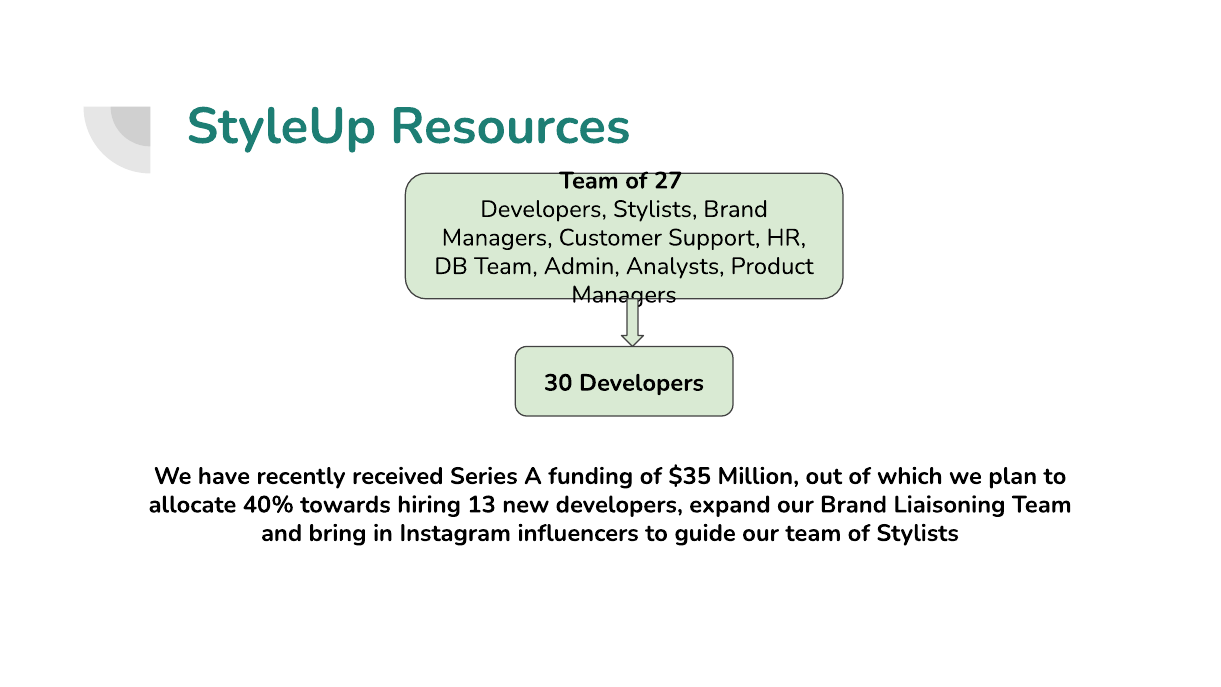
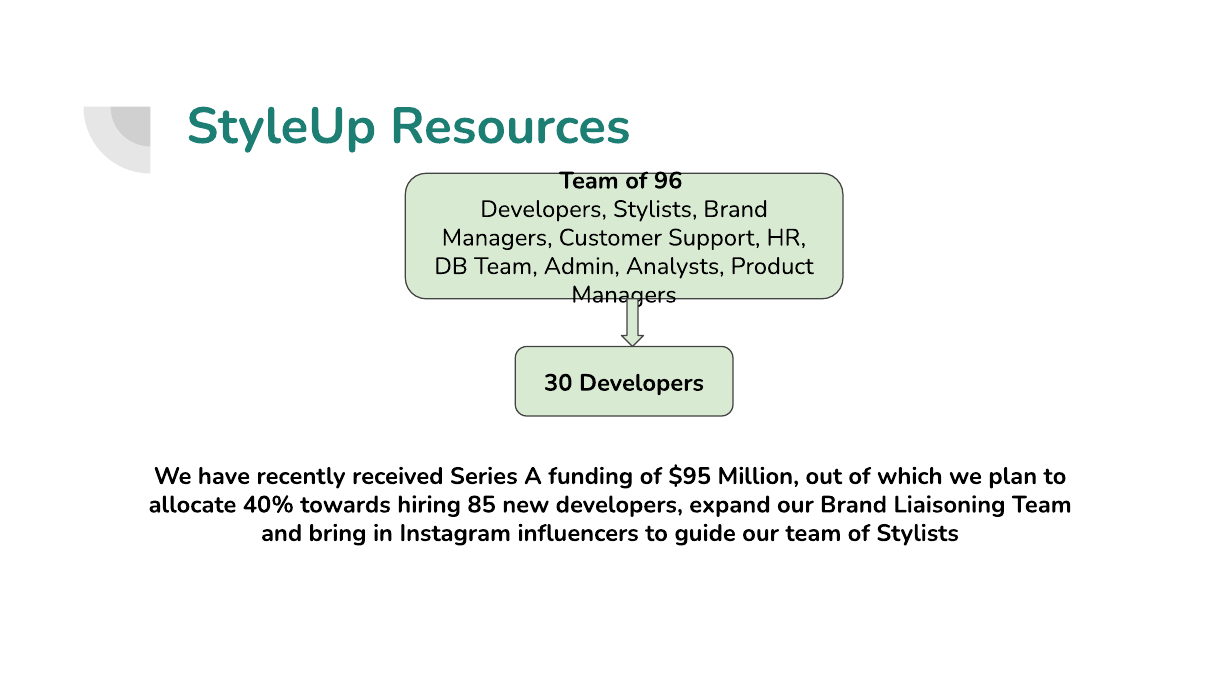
27: 27 -> 96
$35: $35 -> $95
13: 13 -> 85
